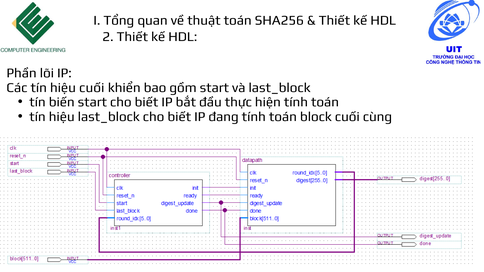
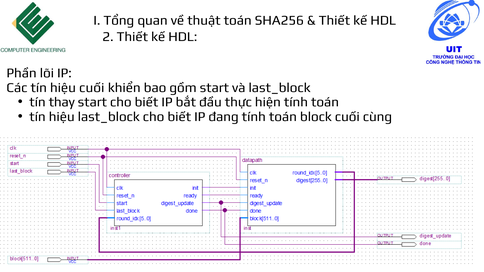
biến: biến -> thay
